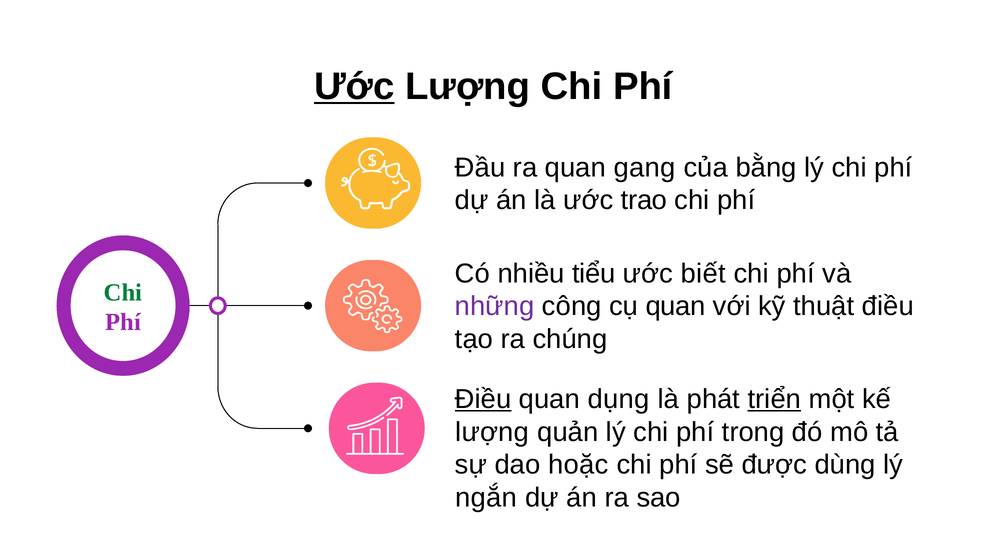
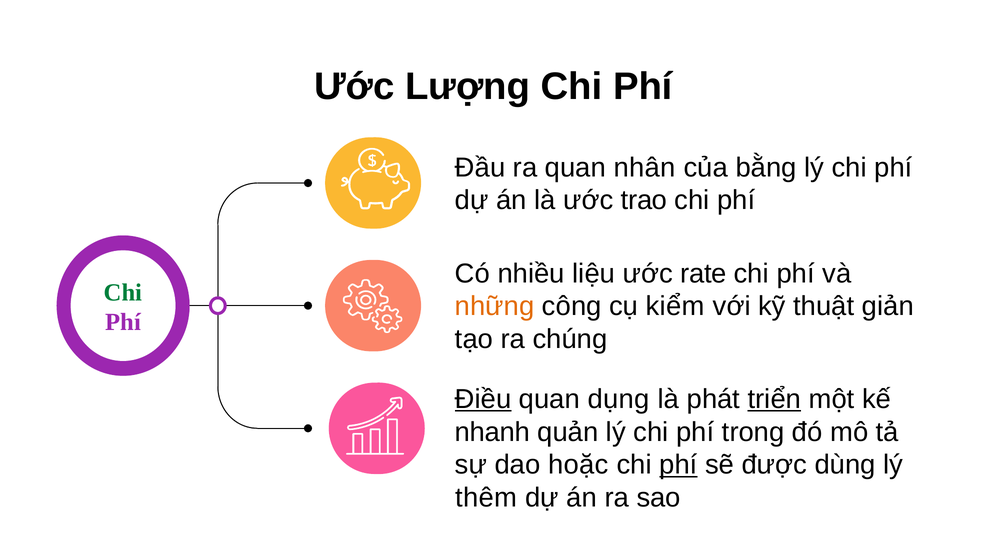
Ước at (354, 87) underline: present -> none
gang: gang -> nhân
tiểu: tiểu -> liệu
biết: biết -> rate
những colour: purple -> orange
cụ quan: quan -> kiểm
thuật điều: điều -> giản
lượng at (492, 432): lượng -> nhanh
phí at (678, 465) underline: none -> present
ngắn: ngắn -> thêm
